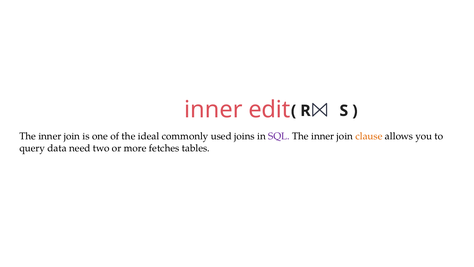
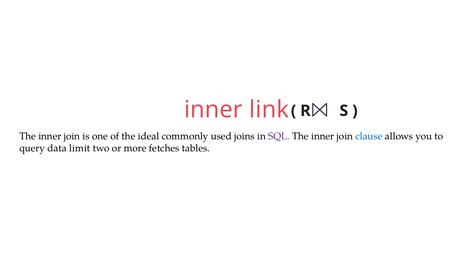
edit: edit -> link
clause colour: orange -> blue
need: need -> limit
